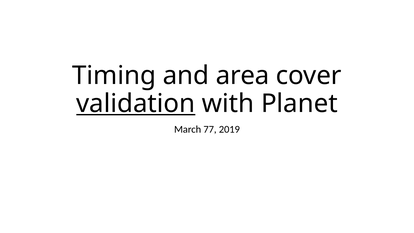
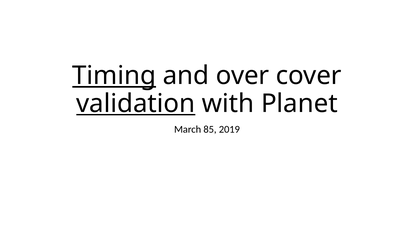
Timing underline: none -> present
area: area -> over
77: 77 -> 85
